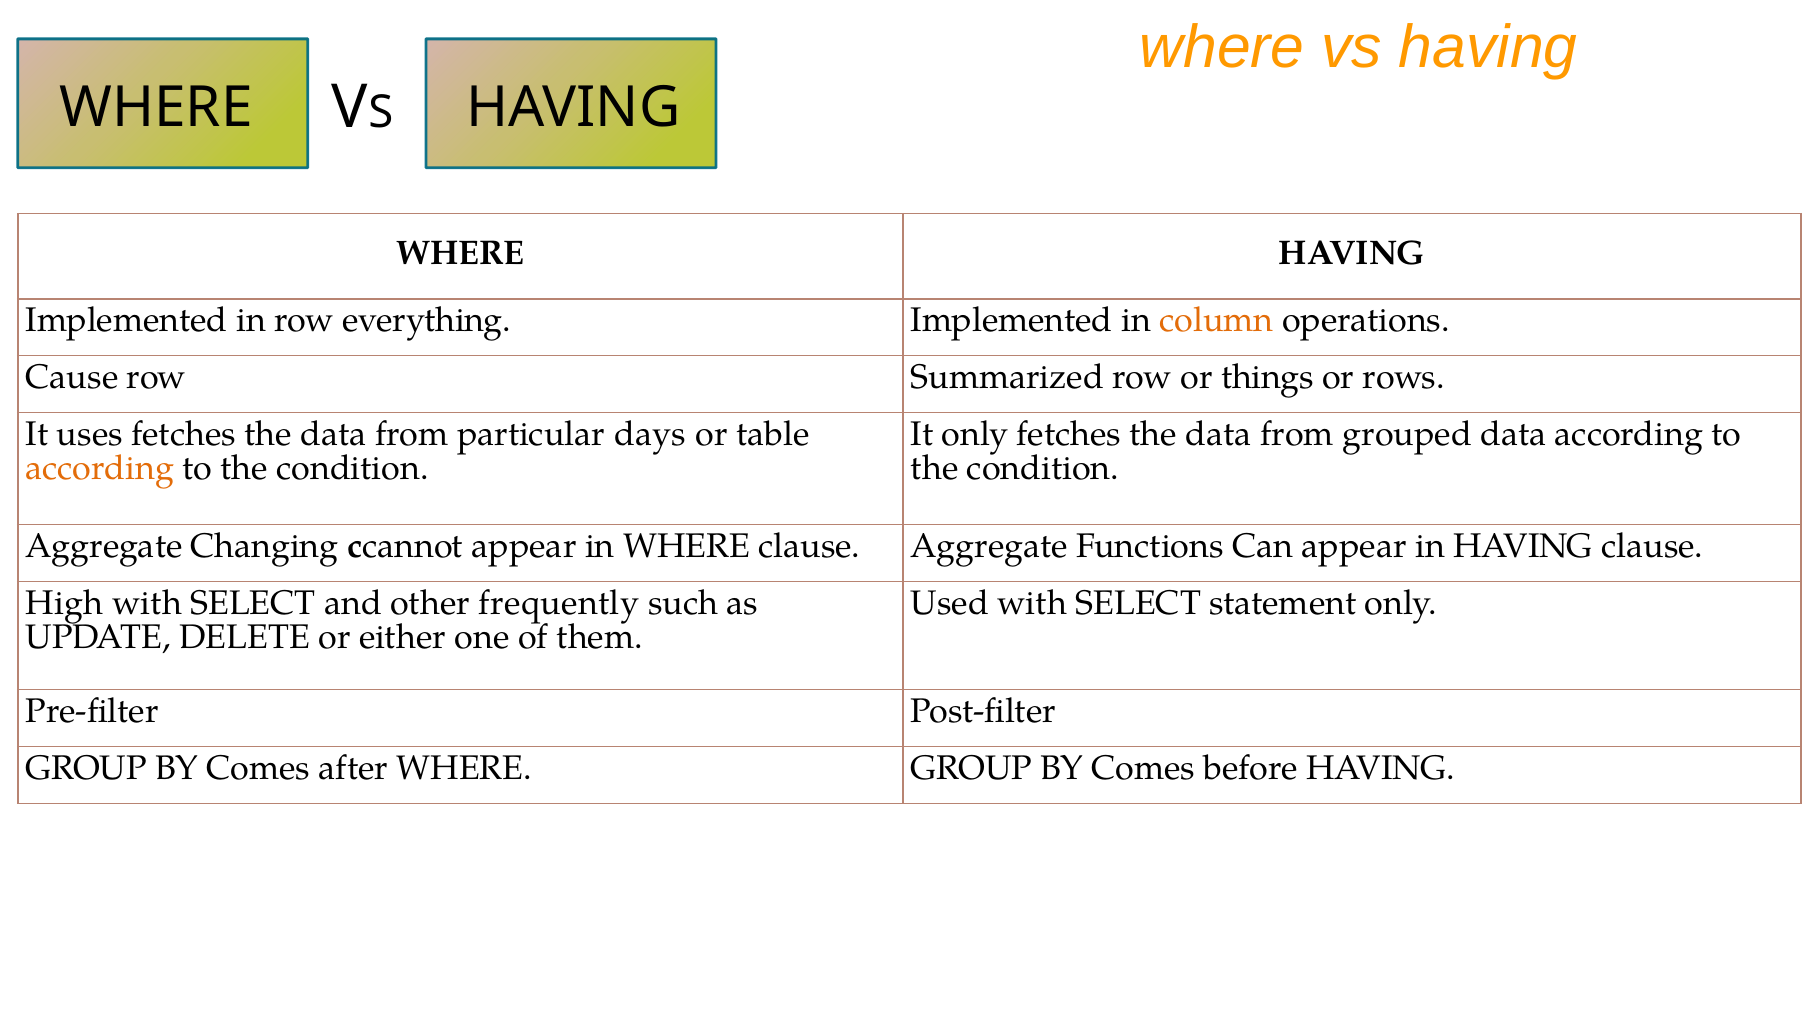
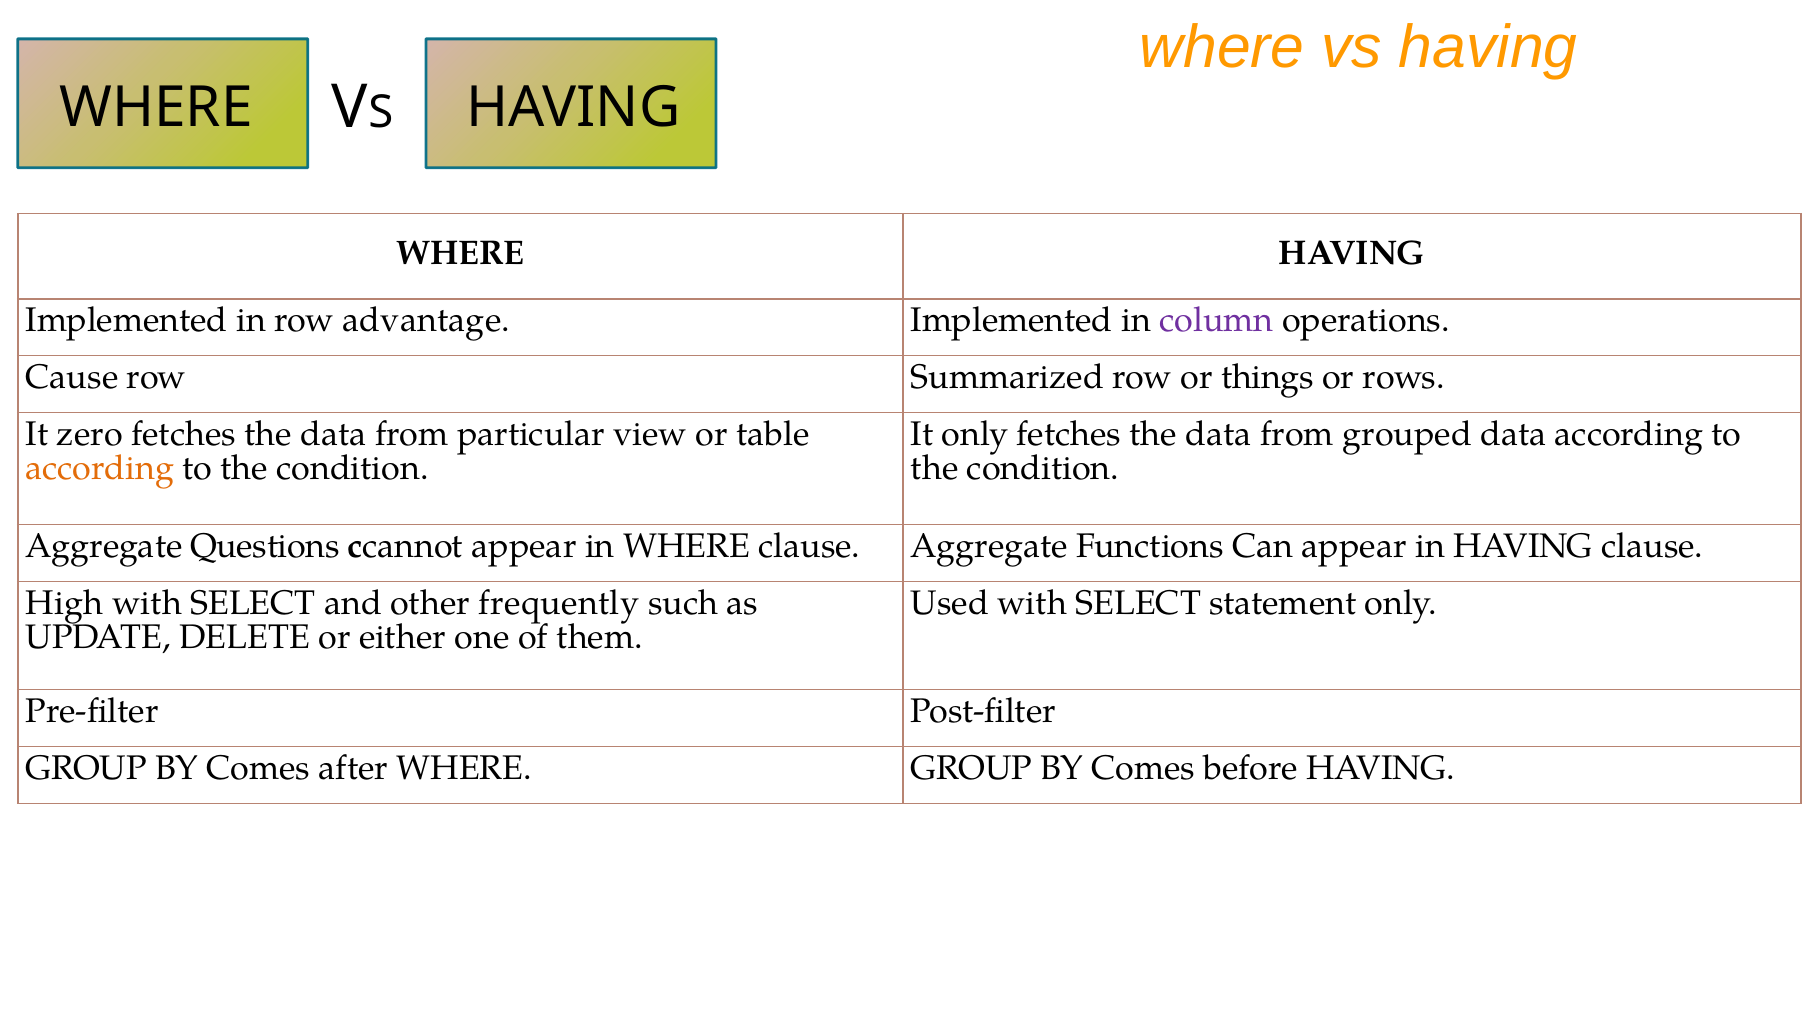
everything: everything -> advantage
column colour: orange -> purple
uses: uses -> zero
days: days -> view
Changing: Changing -> Questions
